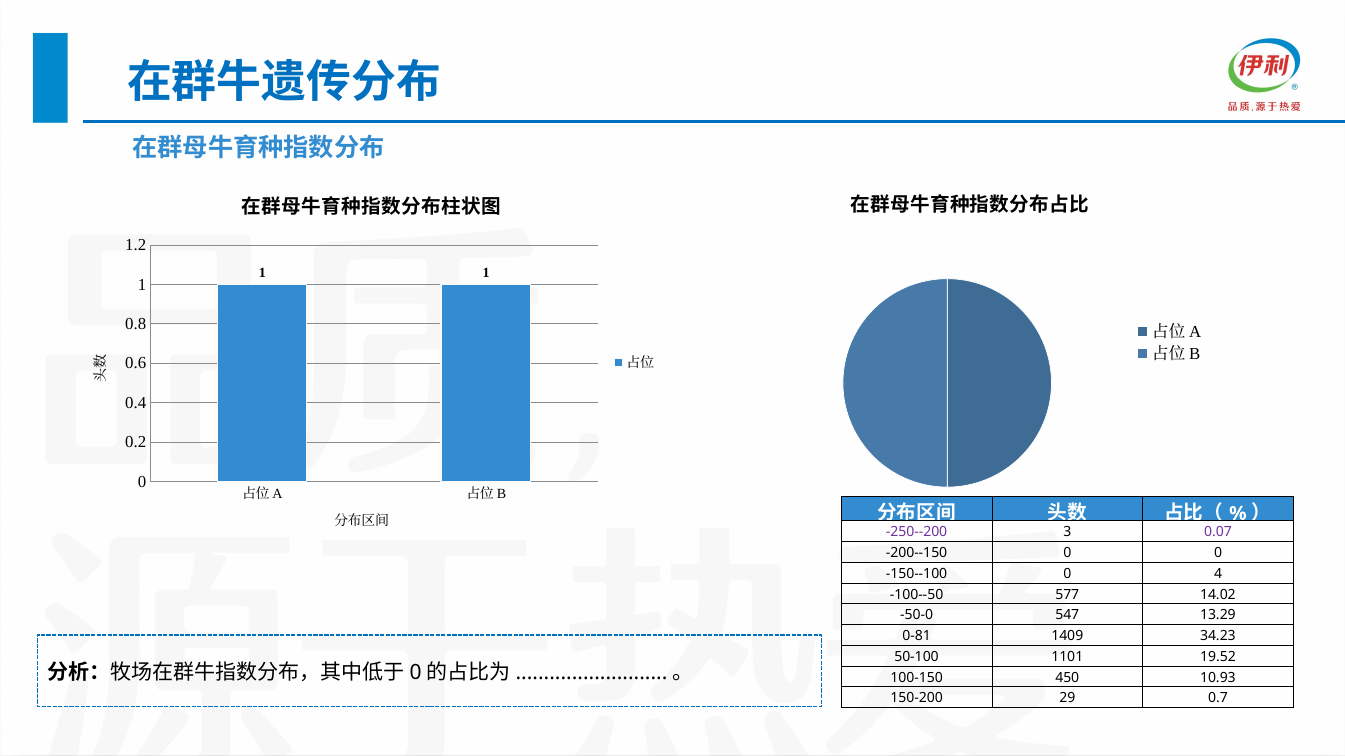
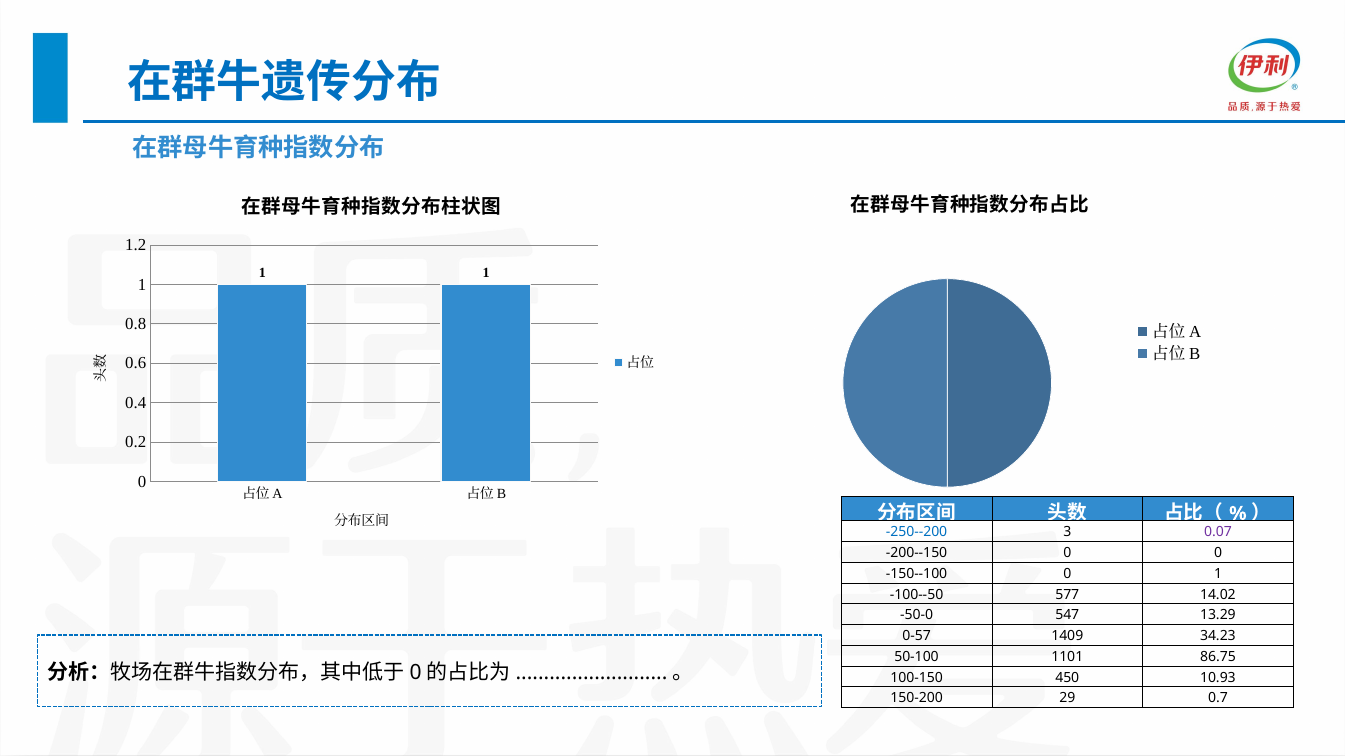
-250--200 colour: purple -> blue
0 4: 4 -> 1
0-81: 0-81 -> 0-57
19.52: 19.52 -> 86.75
